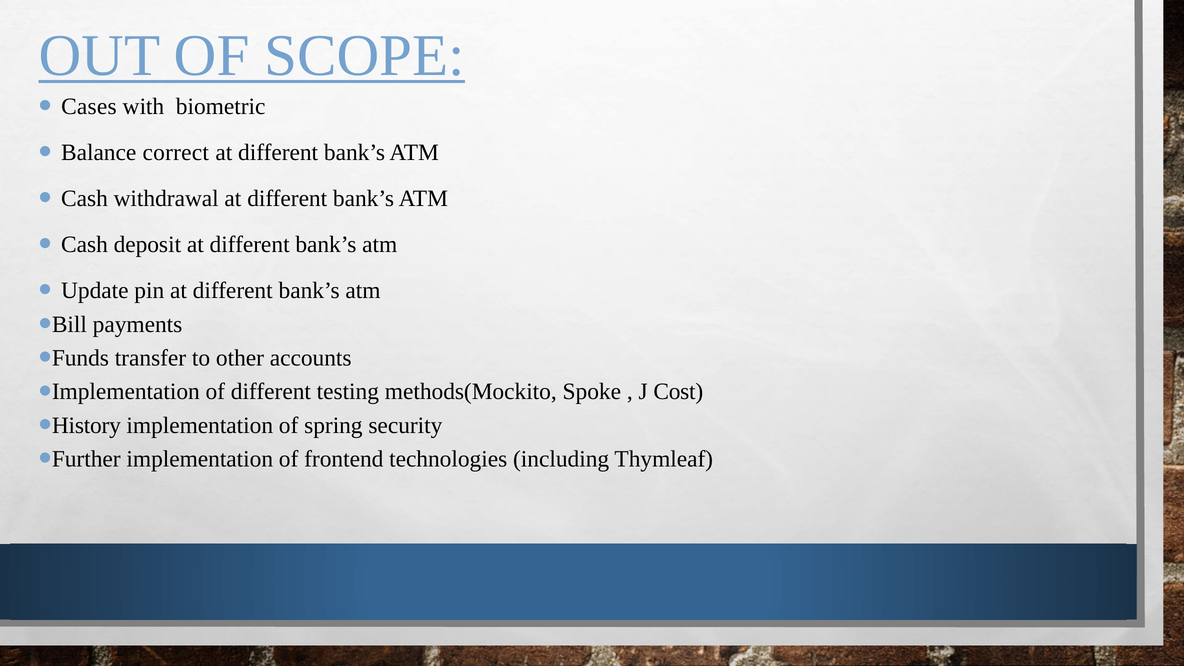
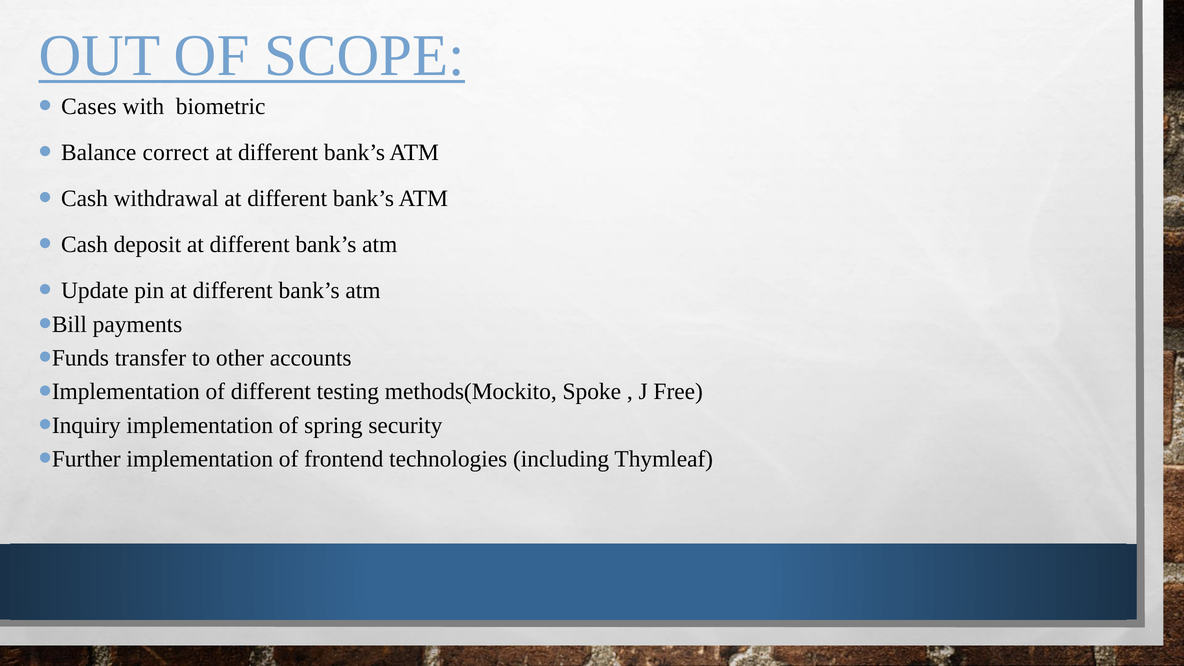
Cost: Cost -> Free
History: History -> Inquiry
